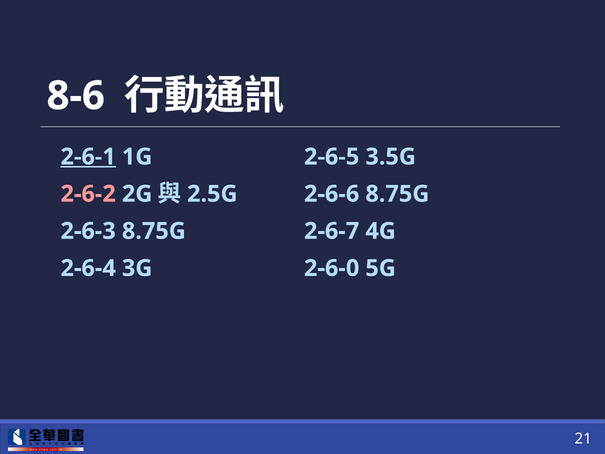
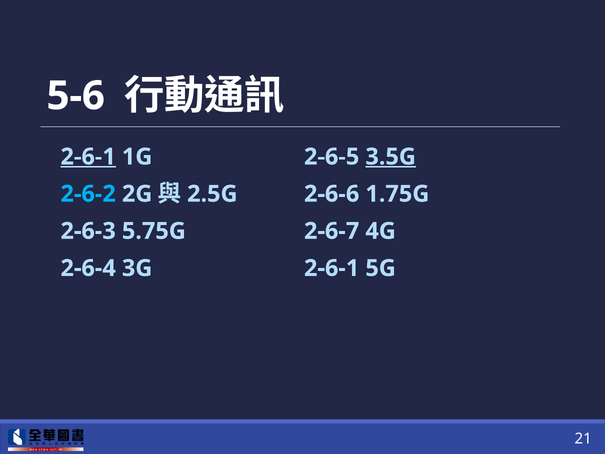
8-6: 8-6 -> 5-6
3.5G underline: none -> present
2-6-2 colour: pink -> light blue
2-6-6 8.75G: 8.75G -> 1.75G
2-6-3 8.75G: 8.75G -> 5.75G
2-6-0 at (332, 268): 2-6-0 -> 2-6-1
